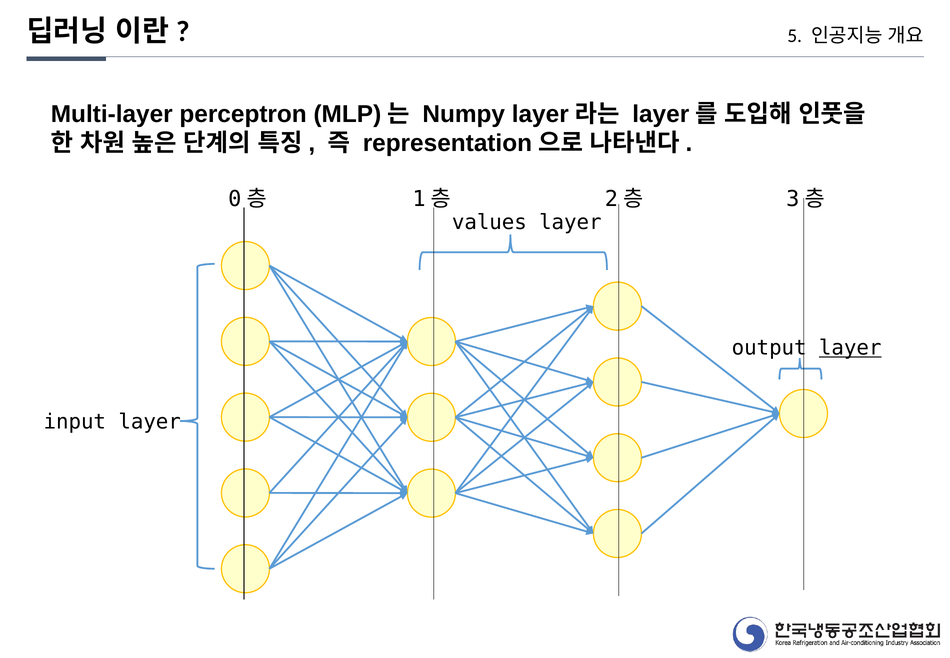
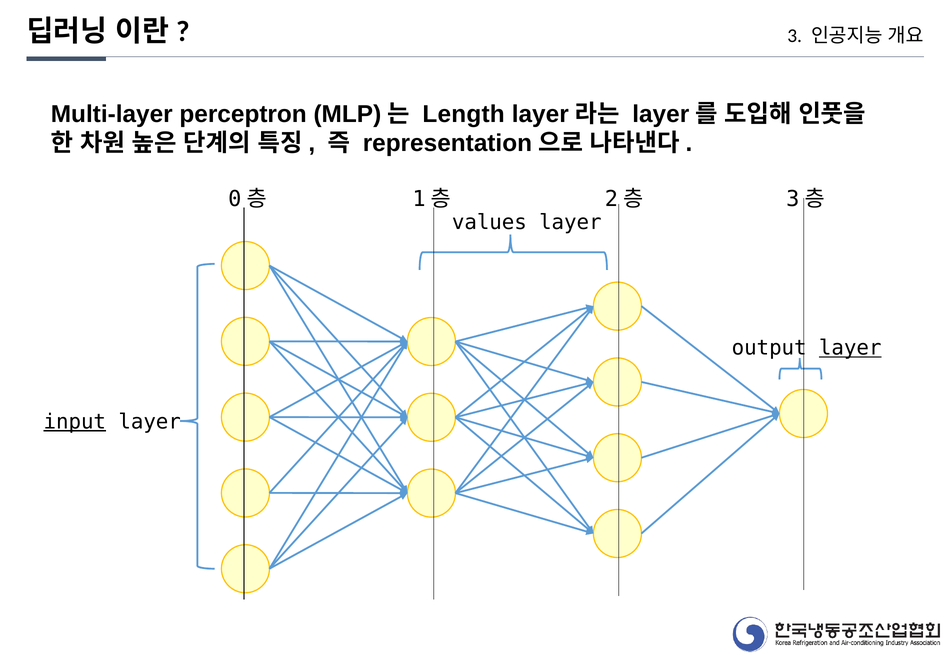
5: 5 -> 3
Numpy: Numpy -> Length
input underline: none -> present
